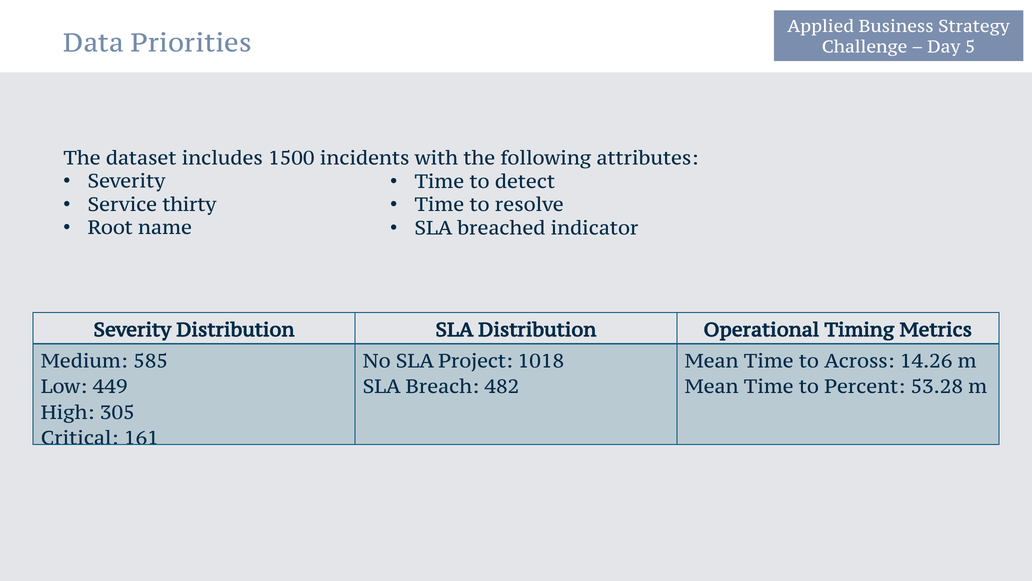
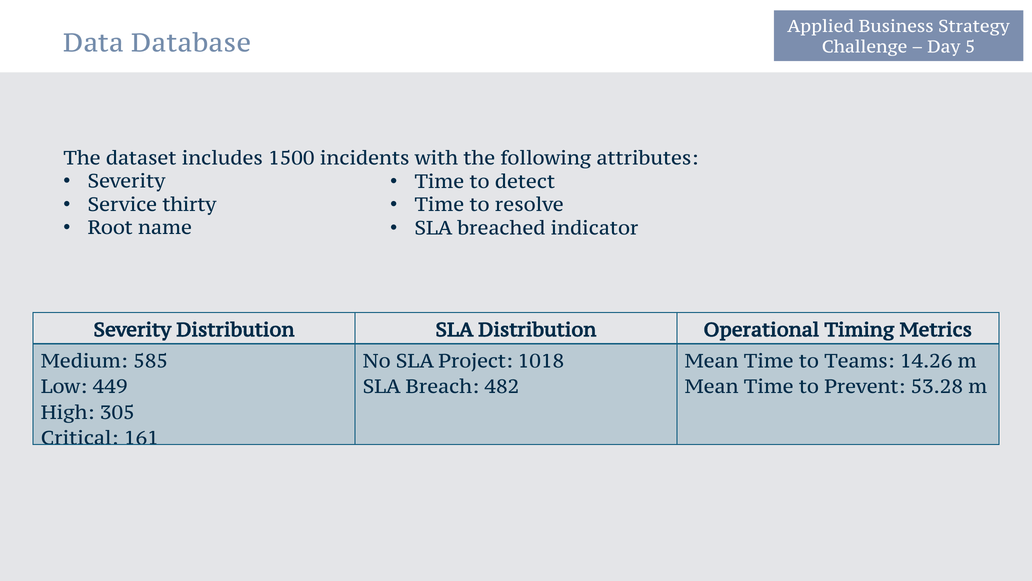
Priorities: Priorities -> Database
Across: Across -> Teams
Percent: Percent -> Prevent
